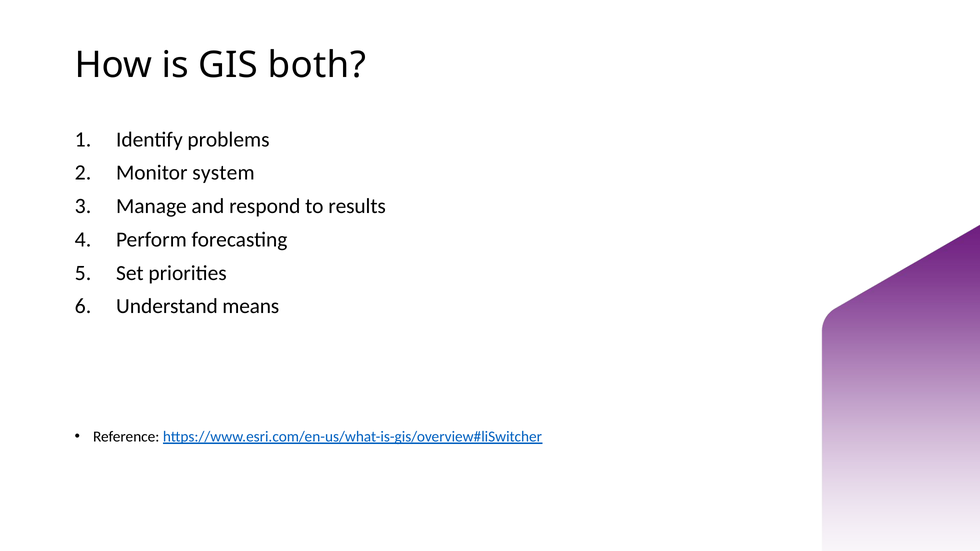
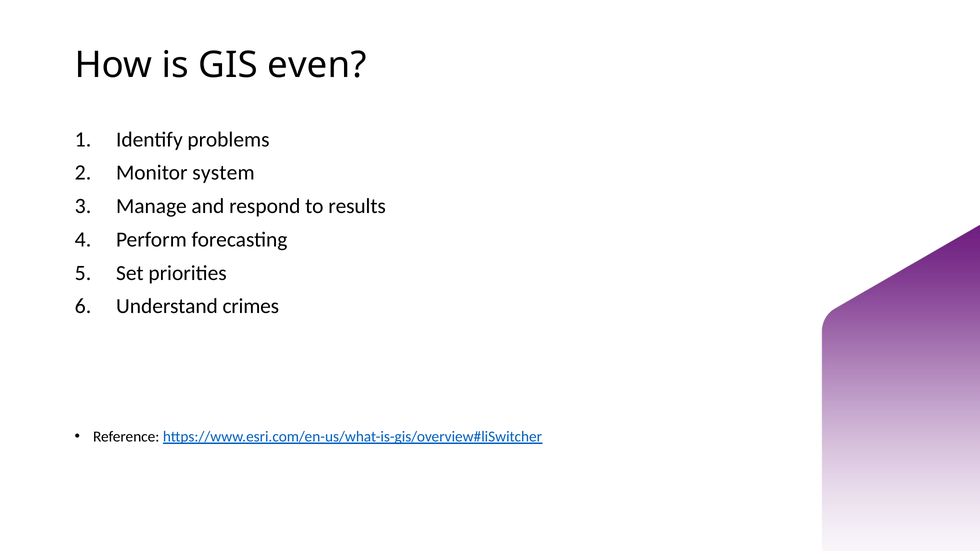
both: both -> even
means: means -> crimes
